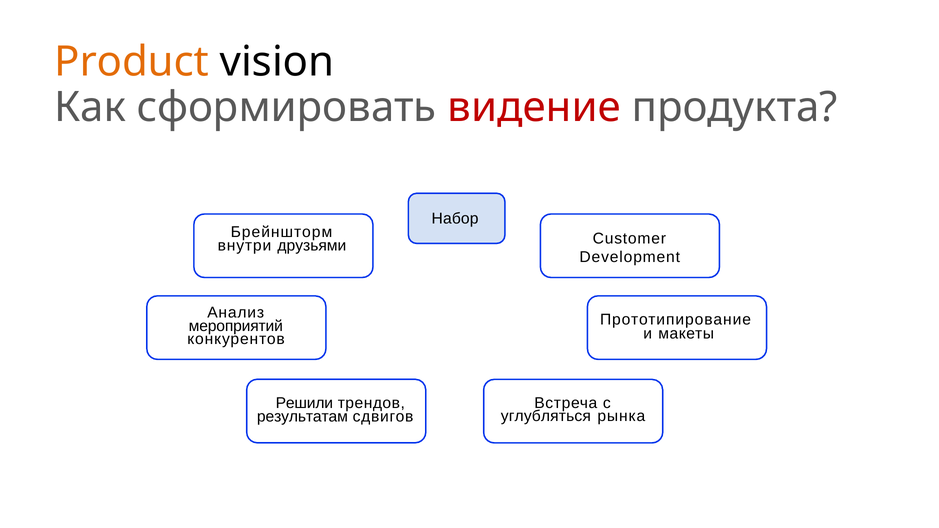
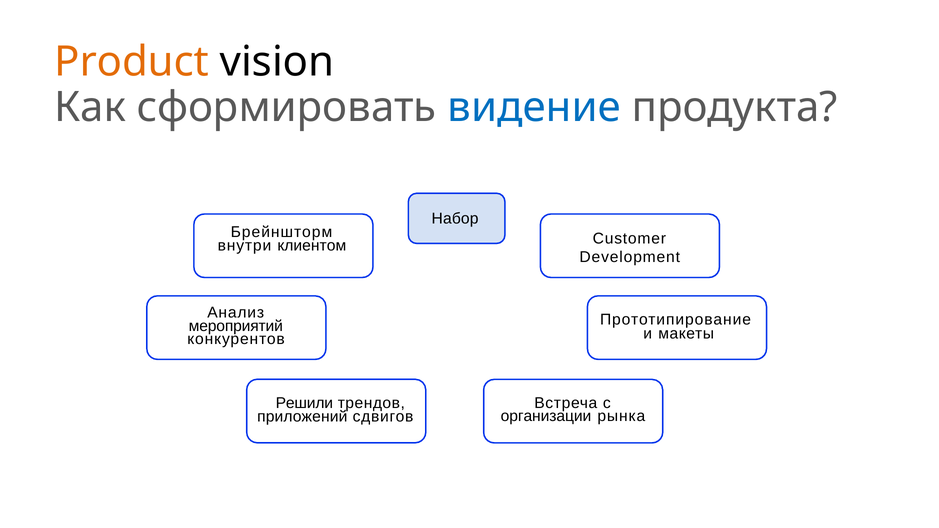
видение colour: red -> blue
друзьями: друзьями -> клиентом
углубляться: углубляться -> организации
результатам: результатам -> приложений
